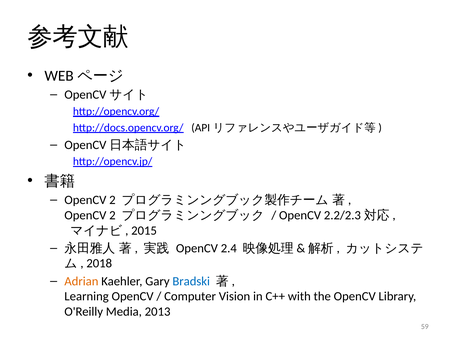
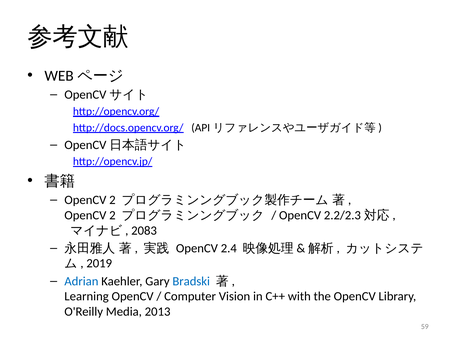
2015: 2015 -> 2083
2018: 2018 -> 2019
Adrian colour: orange -> blue
